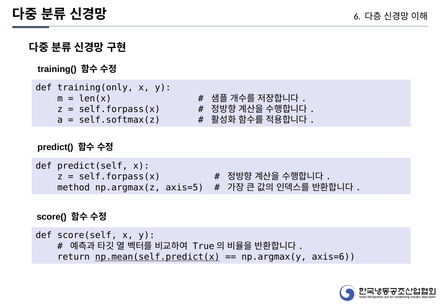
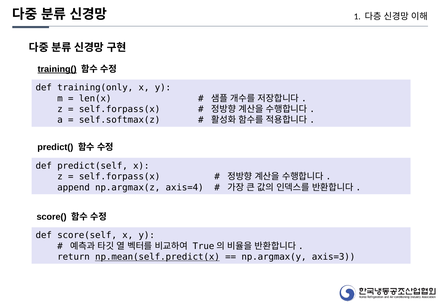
6: 6 -> 1
training( underline: none -> present
method: method -> append
axis=5: axis=5 -> axis=4
axis=6: axis=6 -> axis=3
